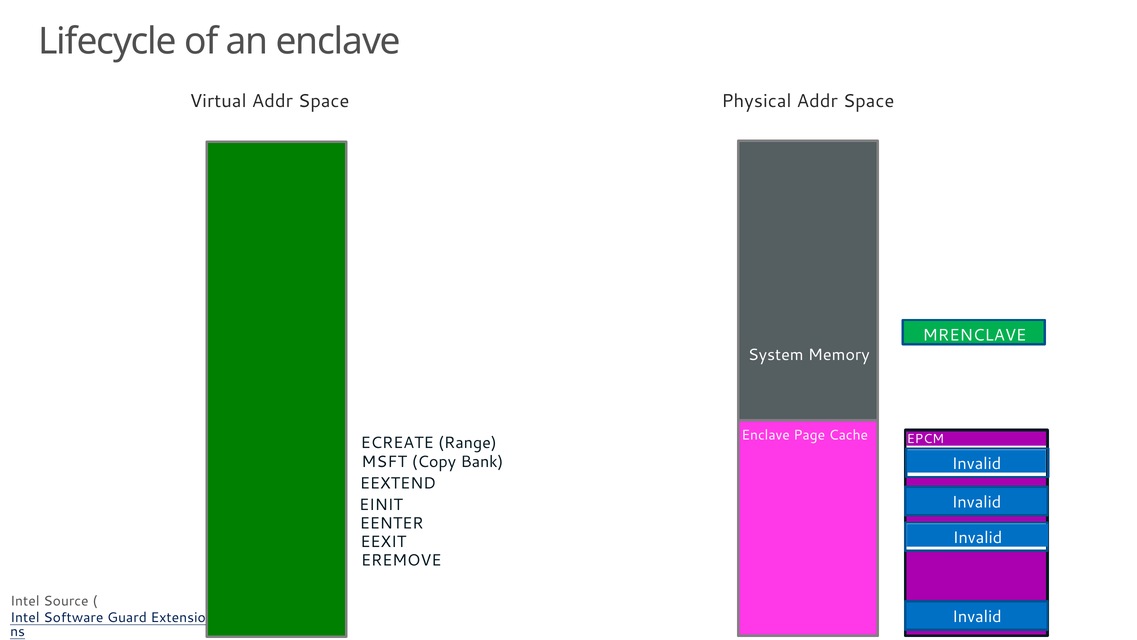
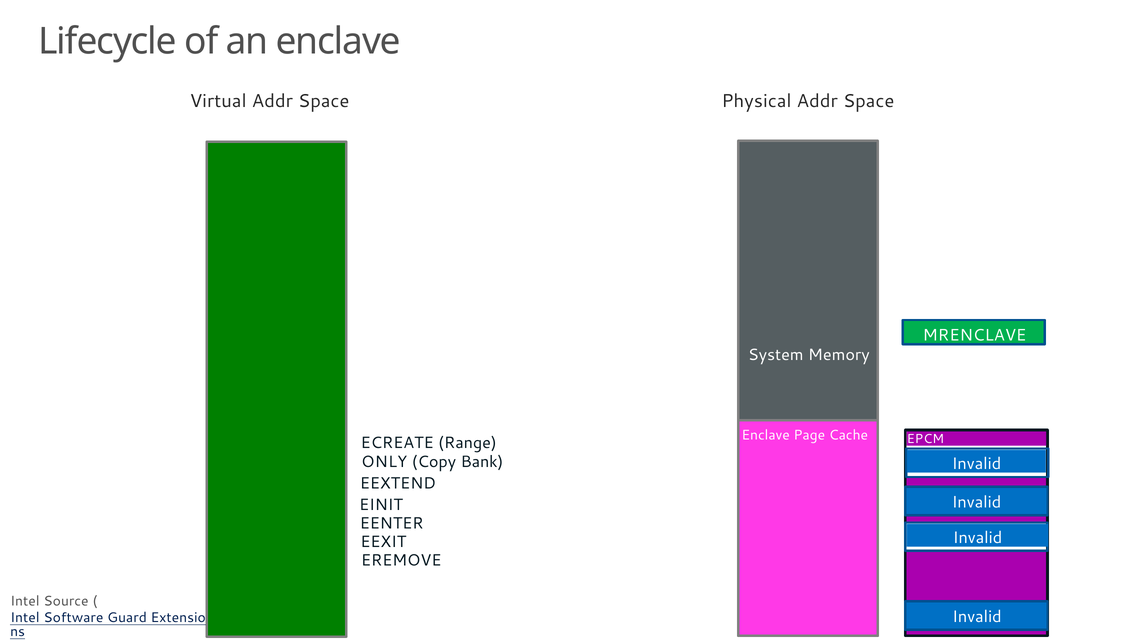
MSFT: MSFT -> ONLY
